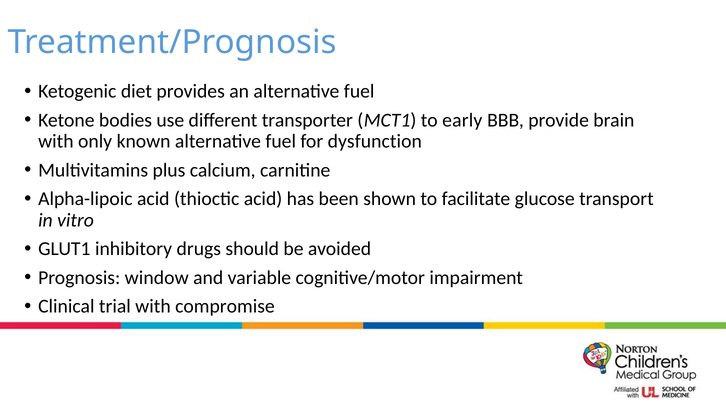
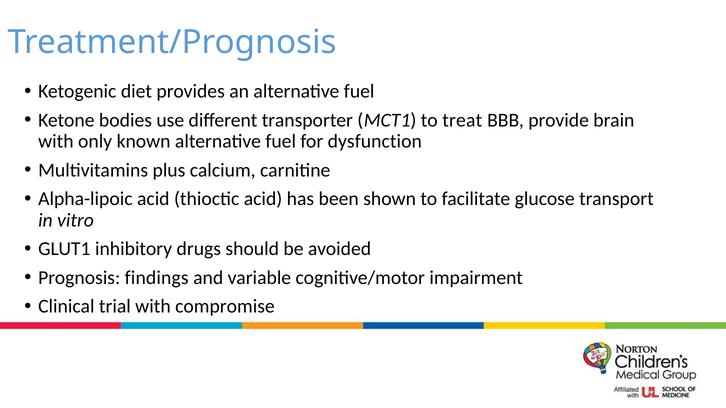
early: early -> treat
window: window -> findings
